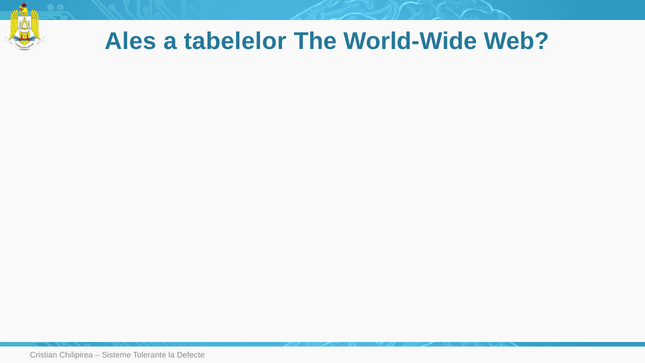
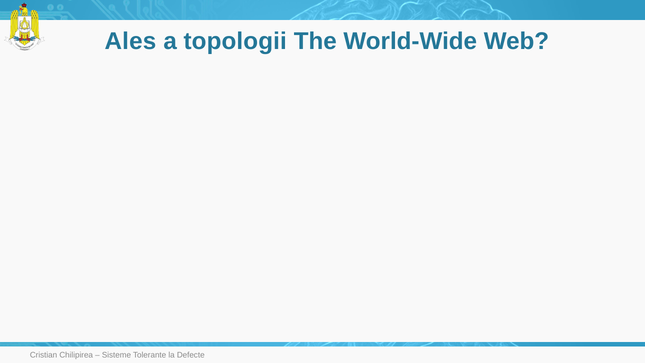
tabelelor: tabelelor -> topologii
